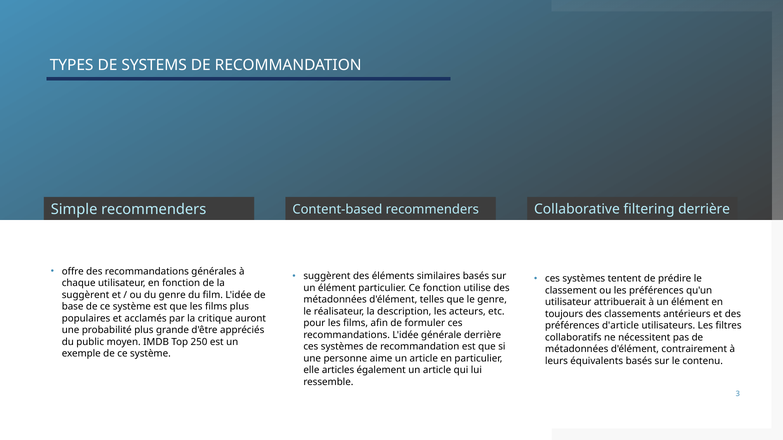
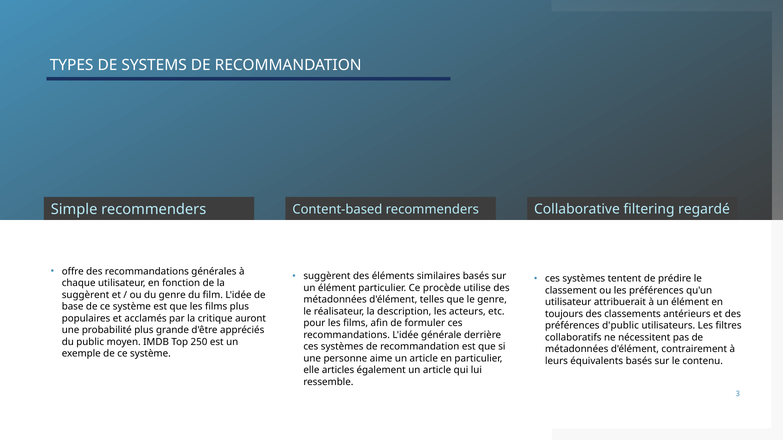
filtering derrière: derrière -> regardé
Ce fonction: fonction -> procède
d'article: d'article -> d'public
